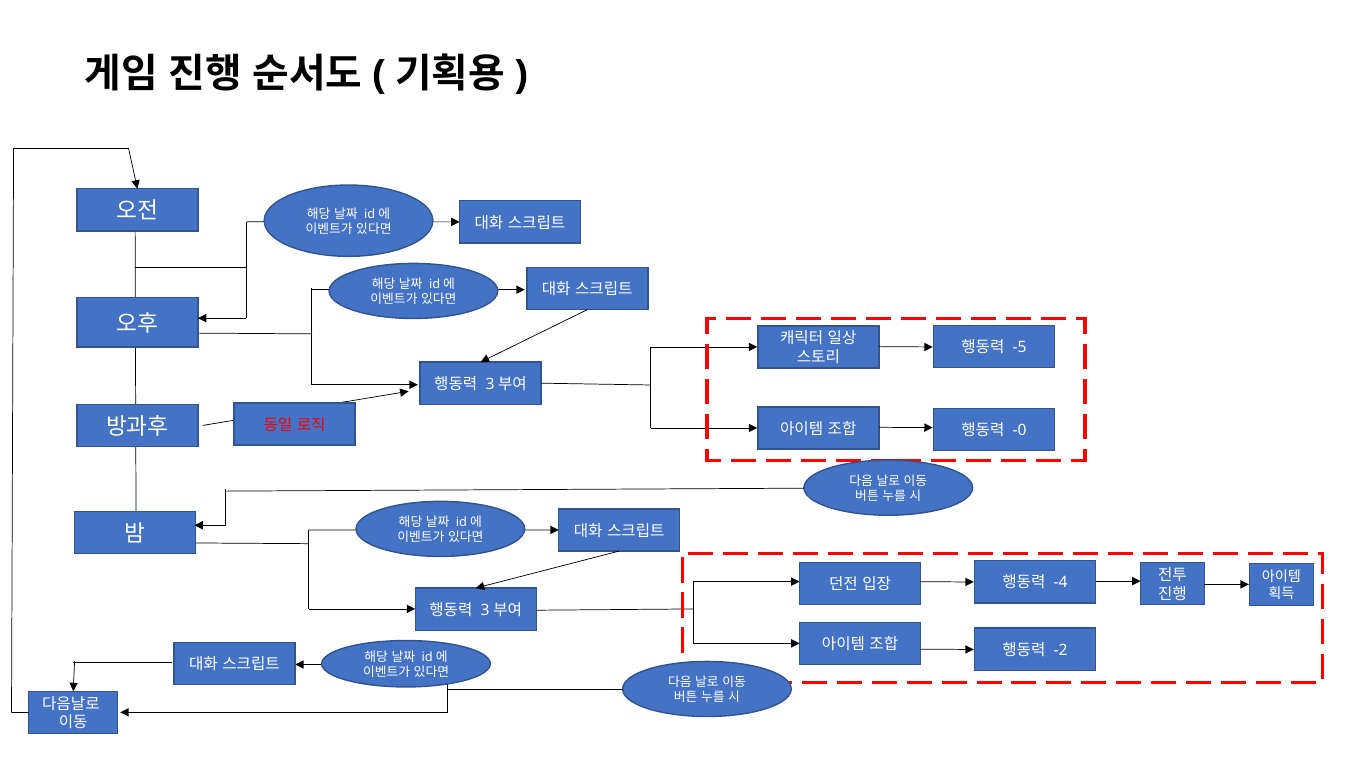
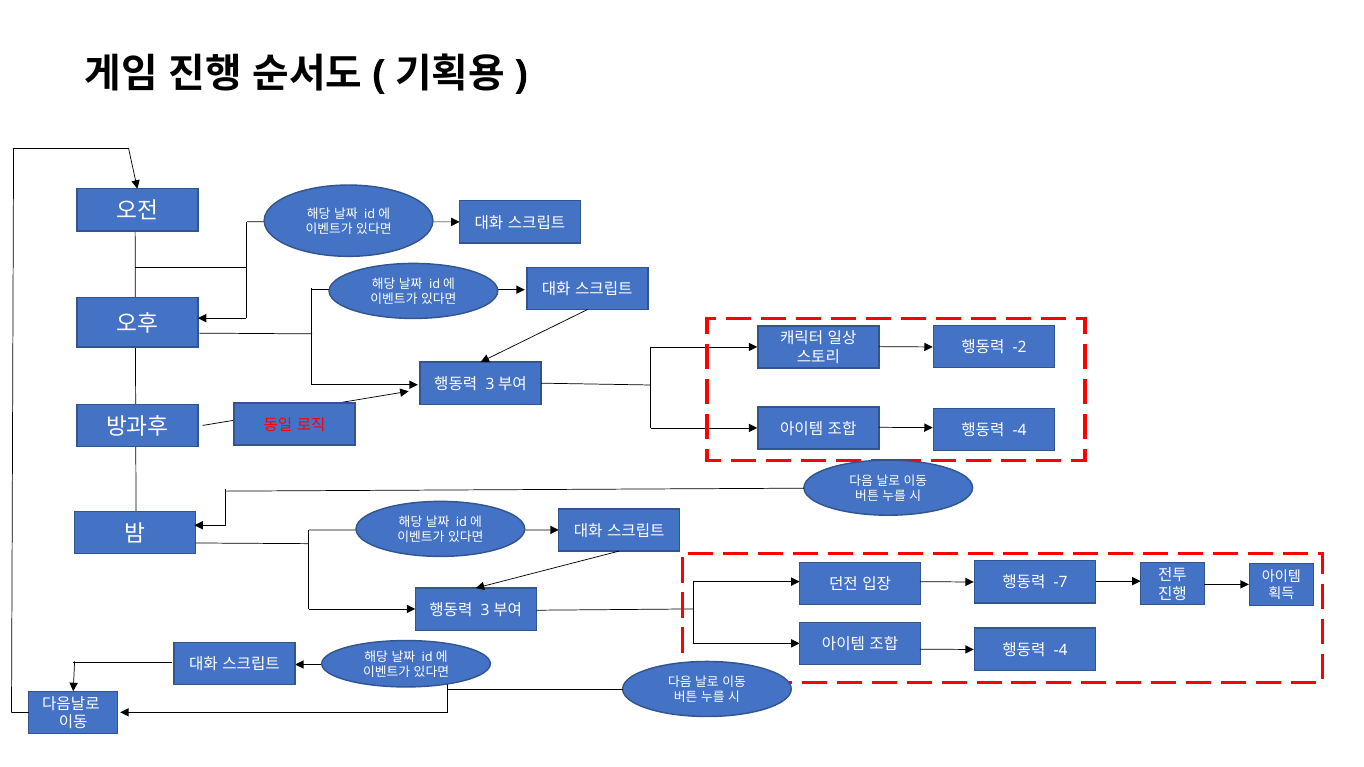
-5: -5 -> -2
-0 at (1020, 431): -0 -> -4
-4: -4 -> -7
-2 at (1061, 650): -2 -> -4
